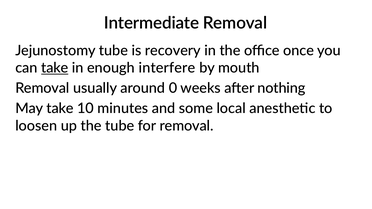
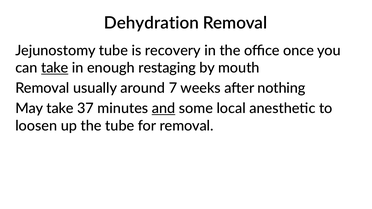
Intermediate: Intermediate -> Dehydration
interfere: interfere -> restaging
0: 0 -> 7
10: 10 -> 37
and underline: none -> present
